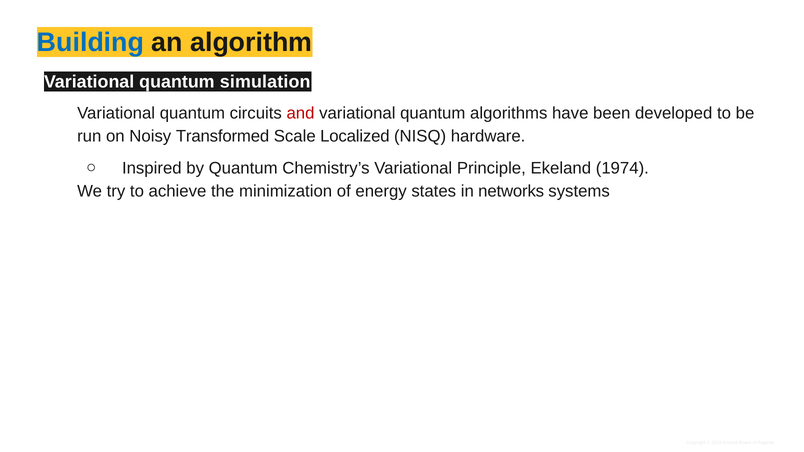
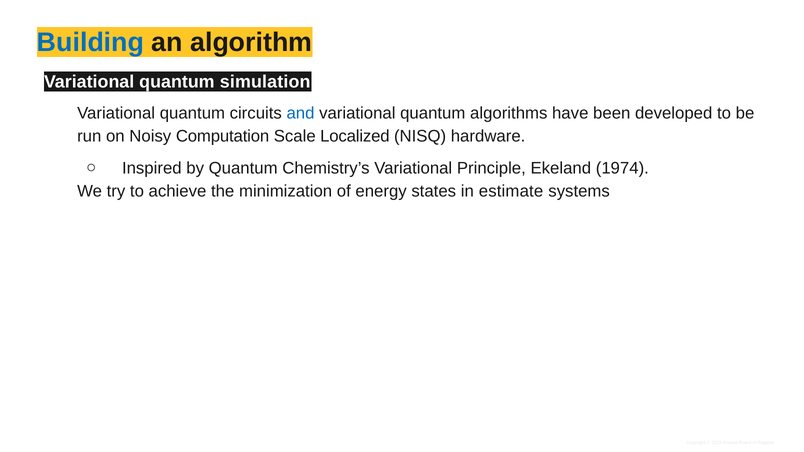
and colour: red -> blue
Transformed: Transformed -> Computation
networks: networks -> estimate
